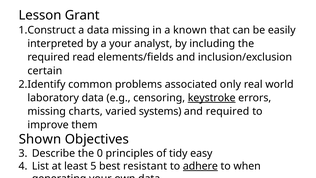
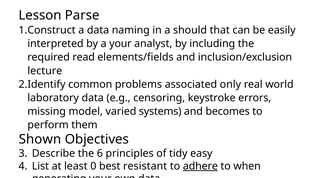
Grant: Grant -> Parse
data missing: missing -> naming
known: known -> should
certain: certain -> lecture
keystroke underline: present -> none
charts: charts -> model
and required: required -> becomes
improve: improve -> perform
0: 0 -> 6
5: 5 -> 0
